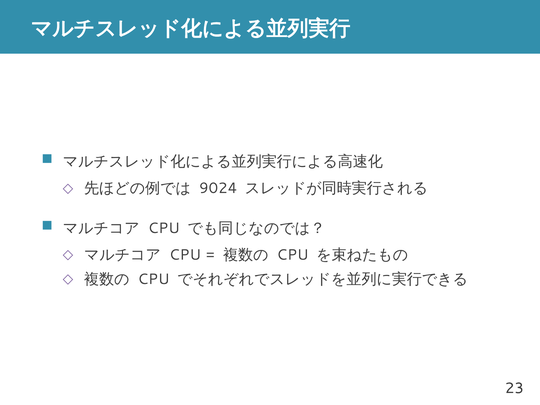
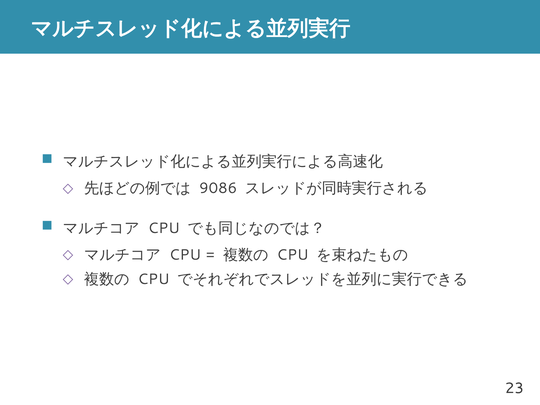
9024: 9024 -> 9086
